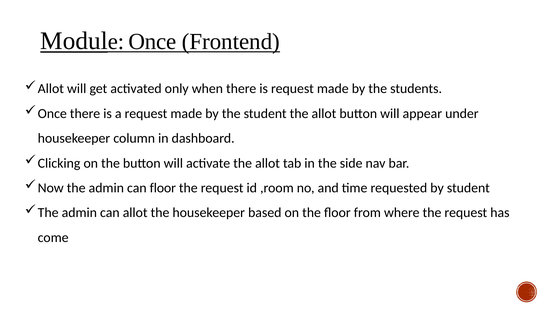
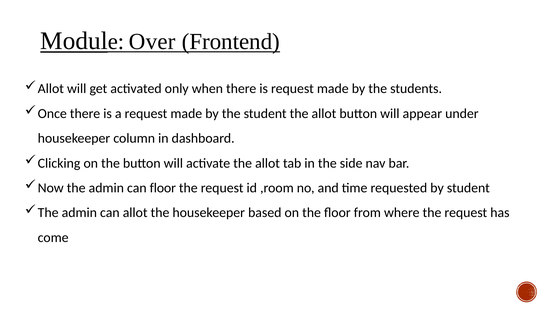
Once at (153, 42): Once -> Over
